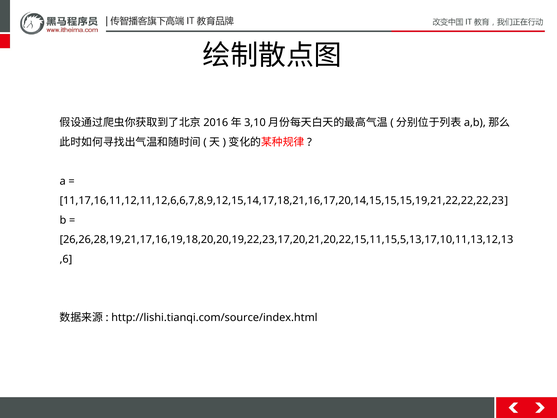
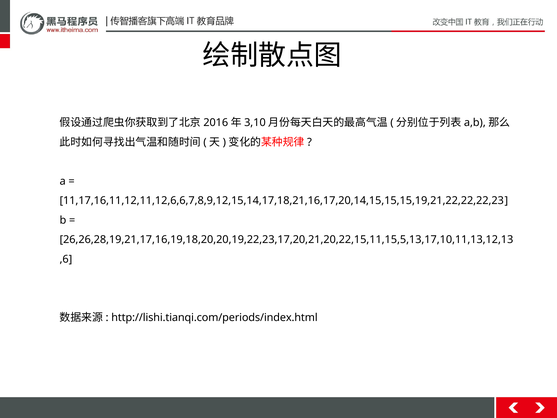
http://lishi.tianqi.com/source/index.html: http://lishi.tianqi.com/source/index.html -> http://lishi.tianqi.com/periods/index.html
